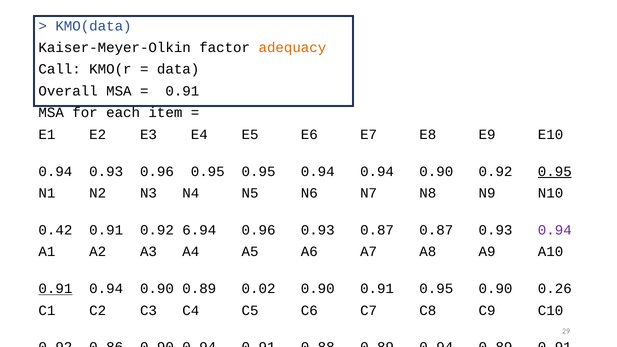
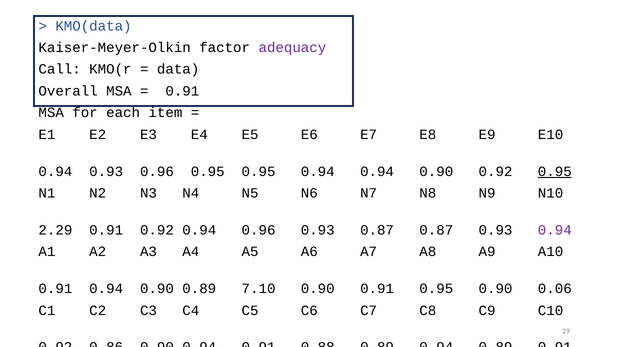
adequacy colour: orange -> purple
0.42: 0.42 -> 2.29
0.92 6.94: 6.94 -> 0.94
0.91 at (55, 289) underline: present -> none
0.02: 0.02 -> 7.10
0.26: 0.26 -> 0.06
